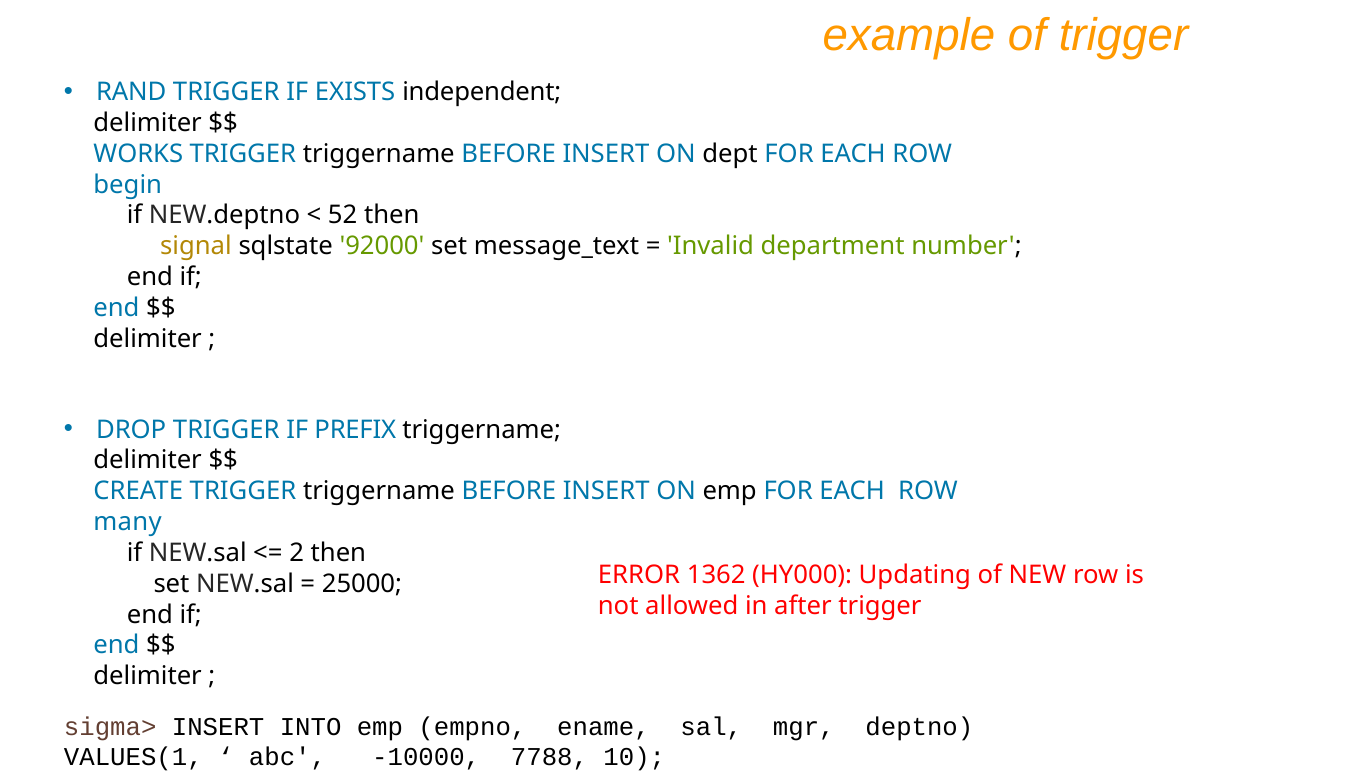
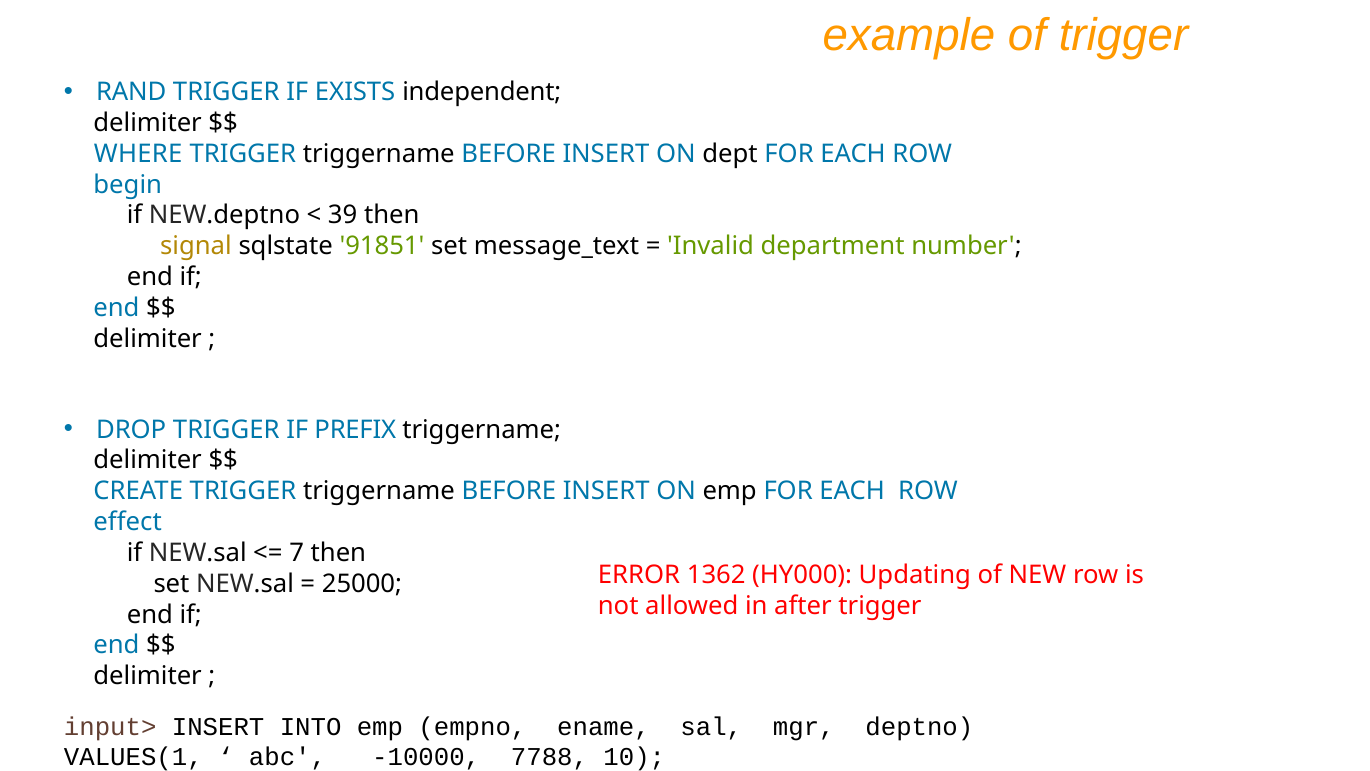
WORKS: WORKS -> WHERE
52: 52 -> 39
92000: 92000 -> 91851
many: many -> effect
2: 2 -> 7
sigma>: sigma> -> input>
